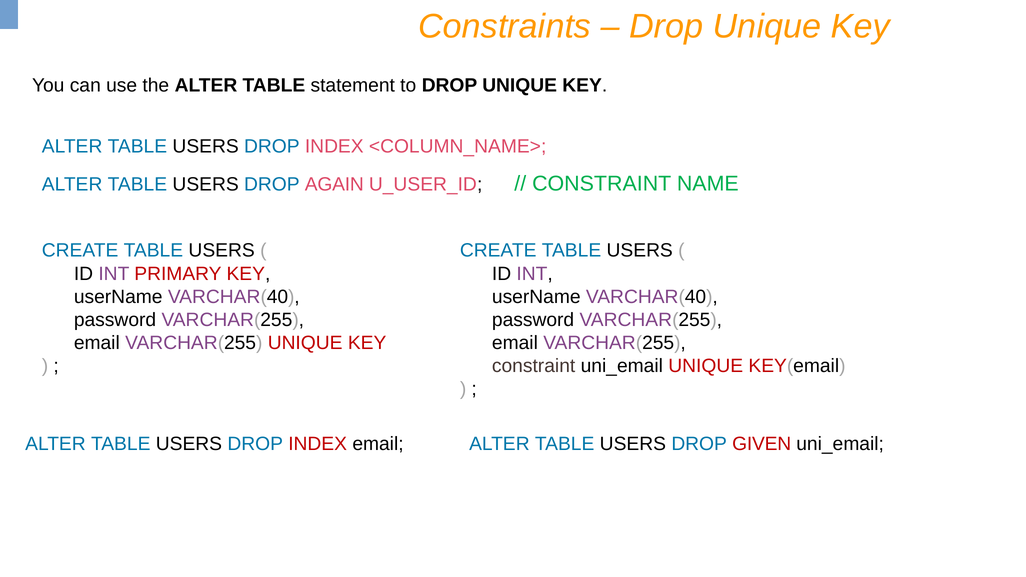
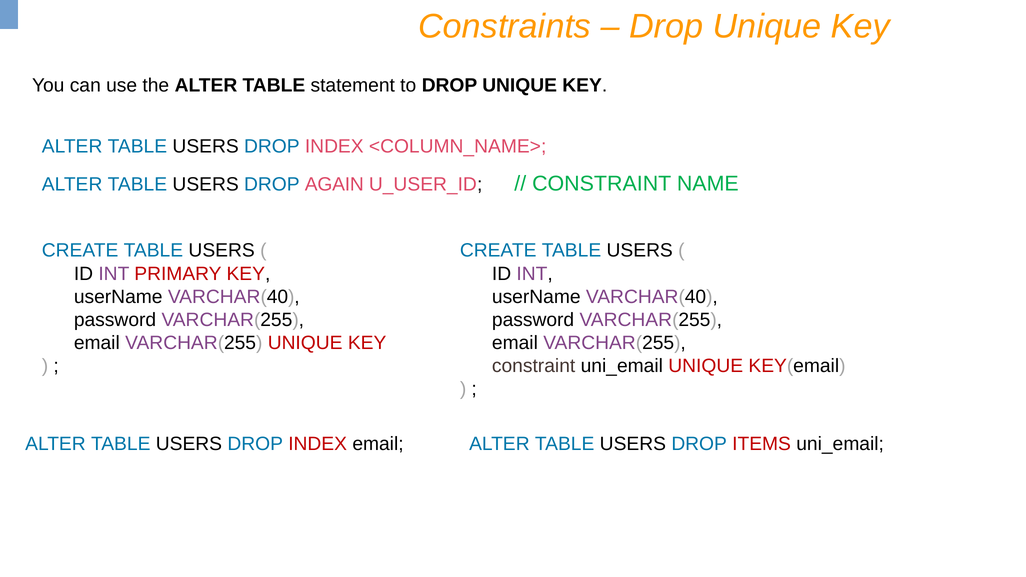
GIVEN: GIVEN -> ITEMS
